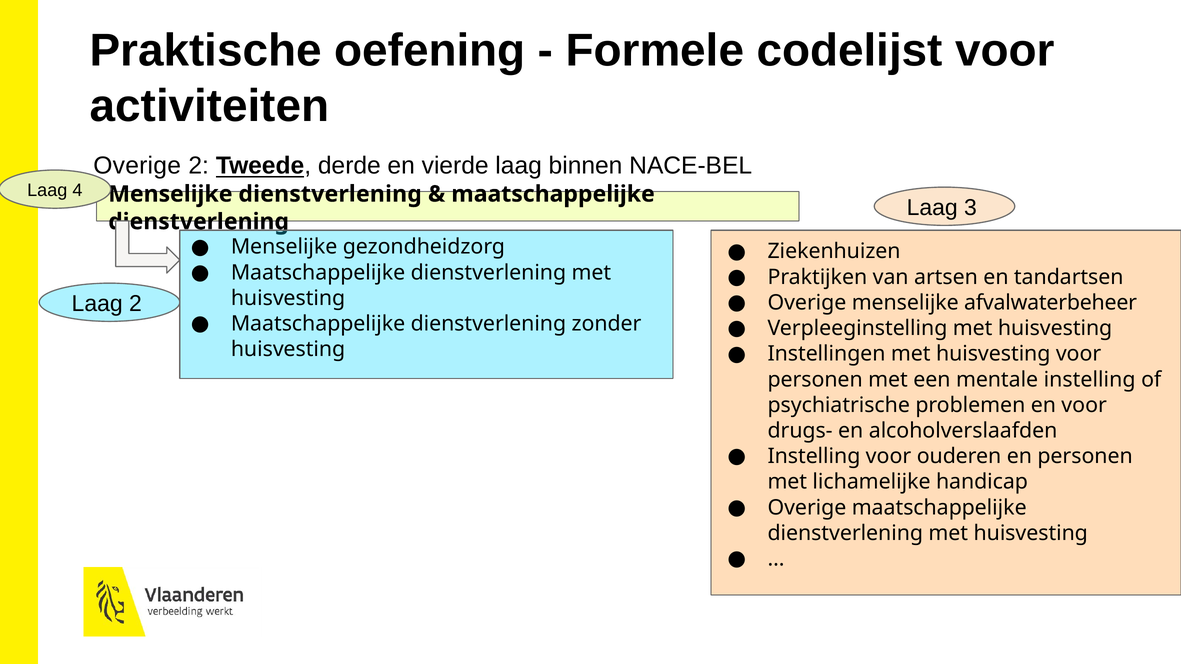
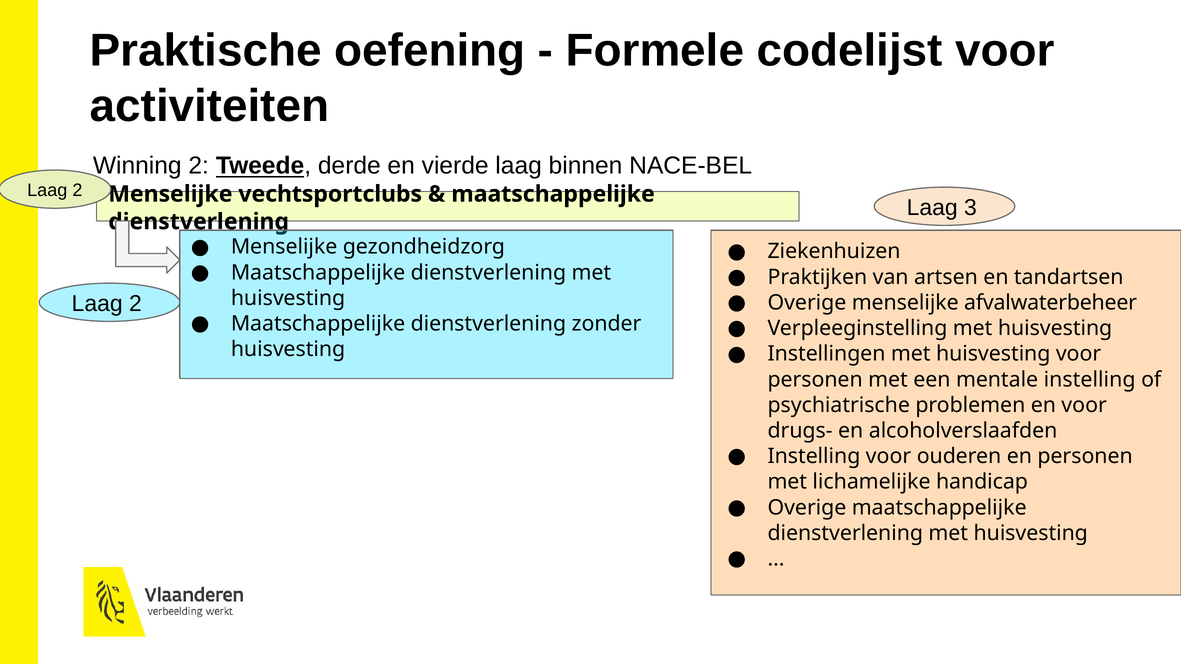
Overige at (137, 166): Overige -> Winning
4 at (77, 190): 4 -> 2
Menselijke dienstverlening: dienstverlening -> vechtsportclubs
